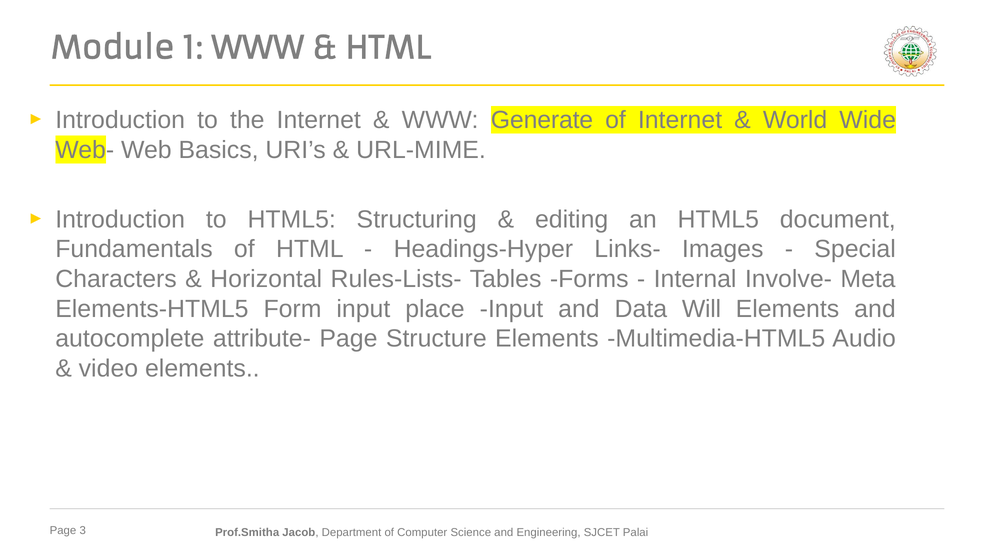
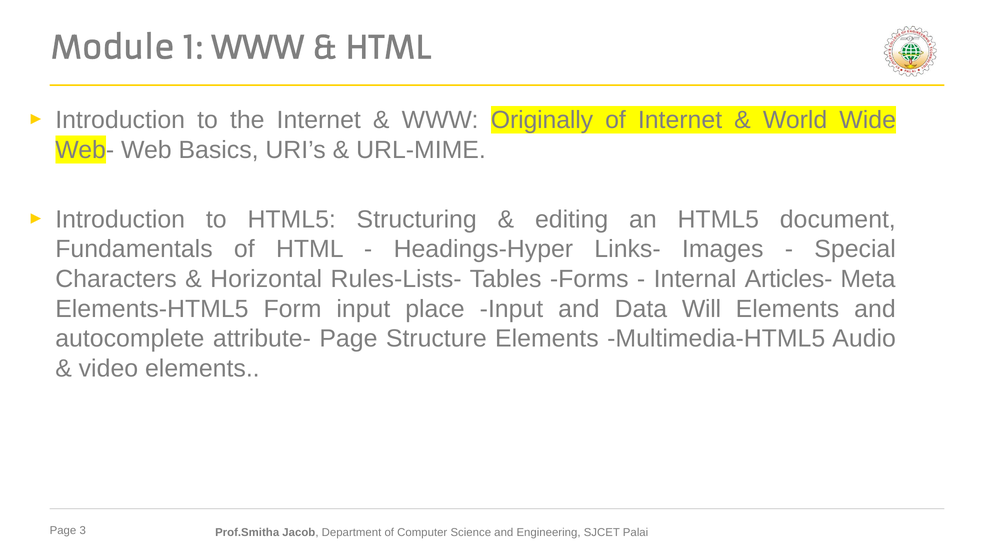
Generate: Generate -> Originally
Involve-: Involve- -> Articles-
